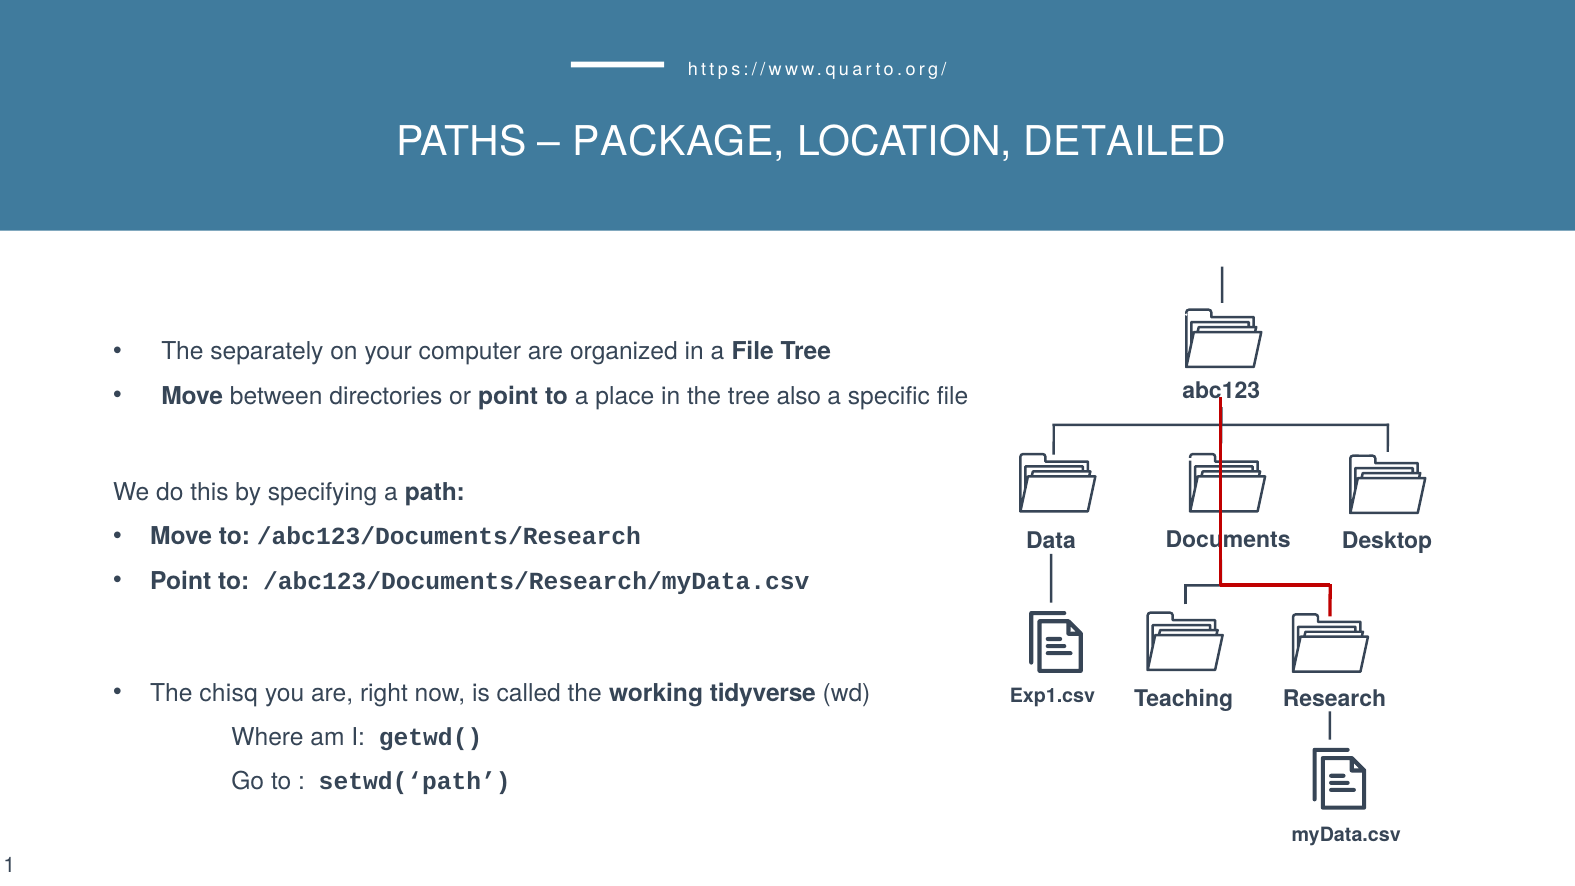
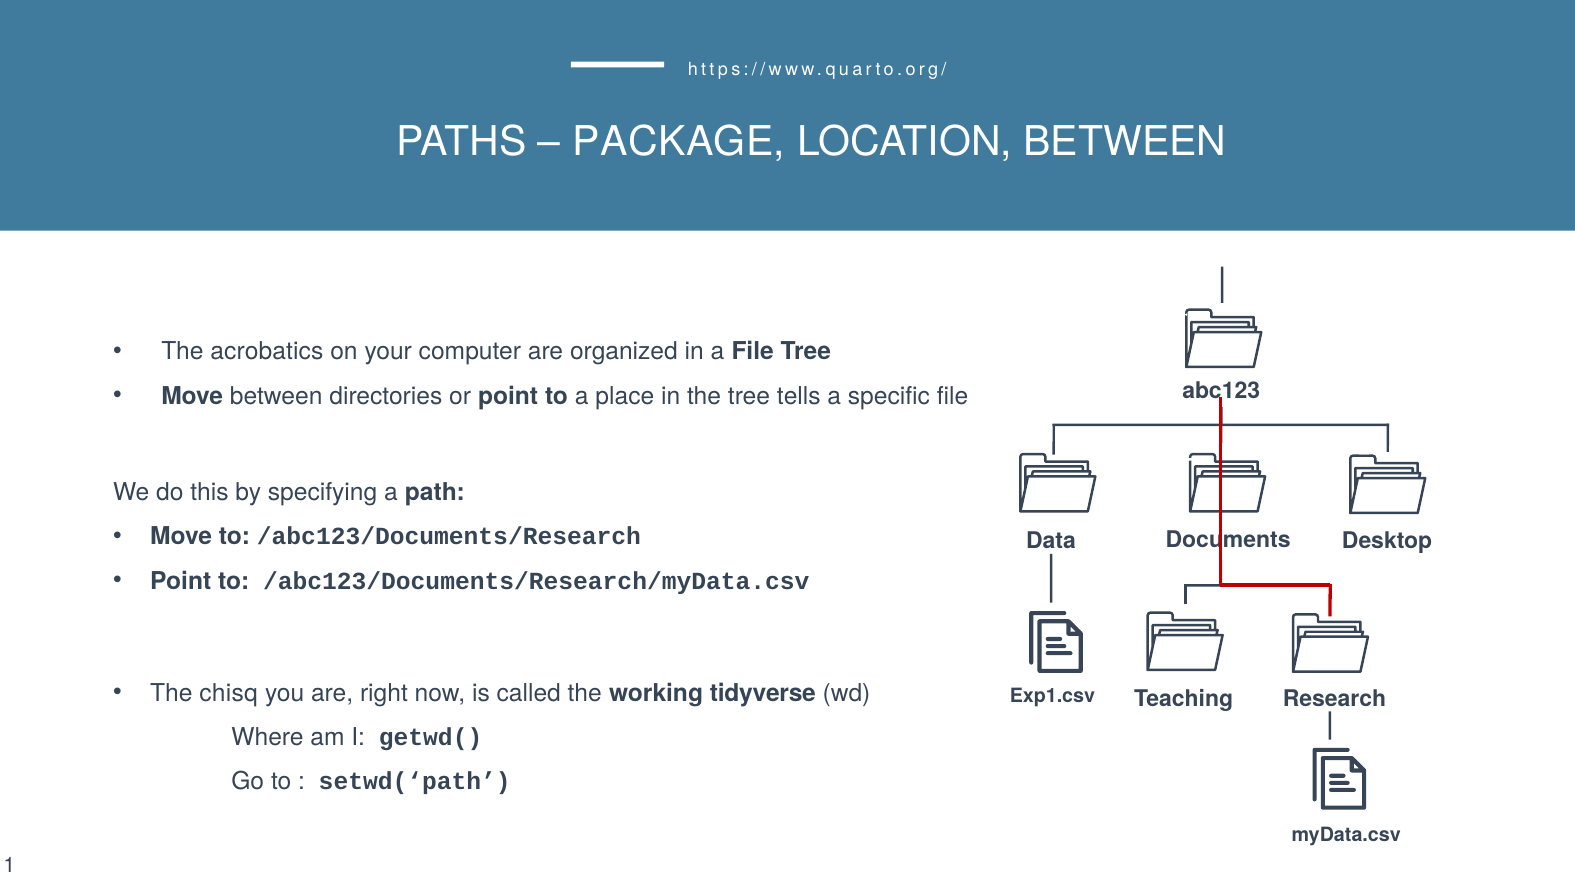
LOCATION DETAILED: DETAILED -> BETWEEN
separately: separately -> acrobatics
also: also -> tells
